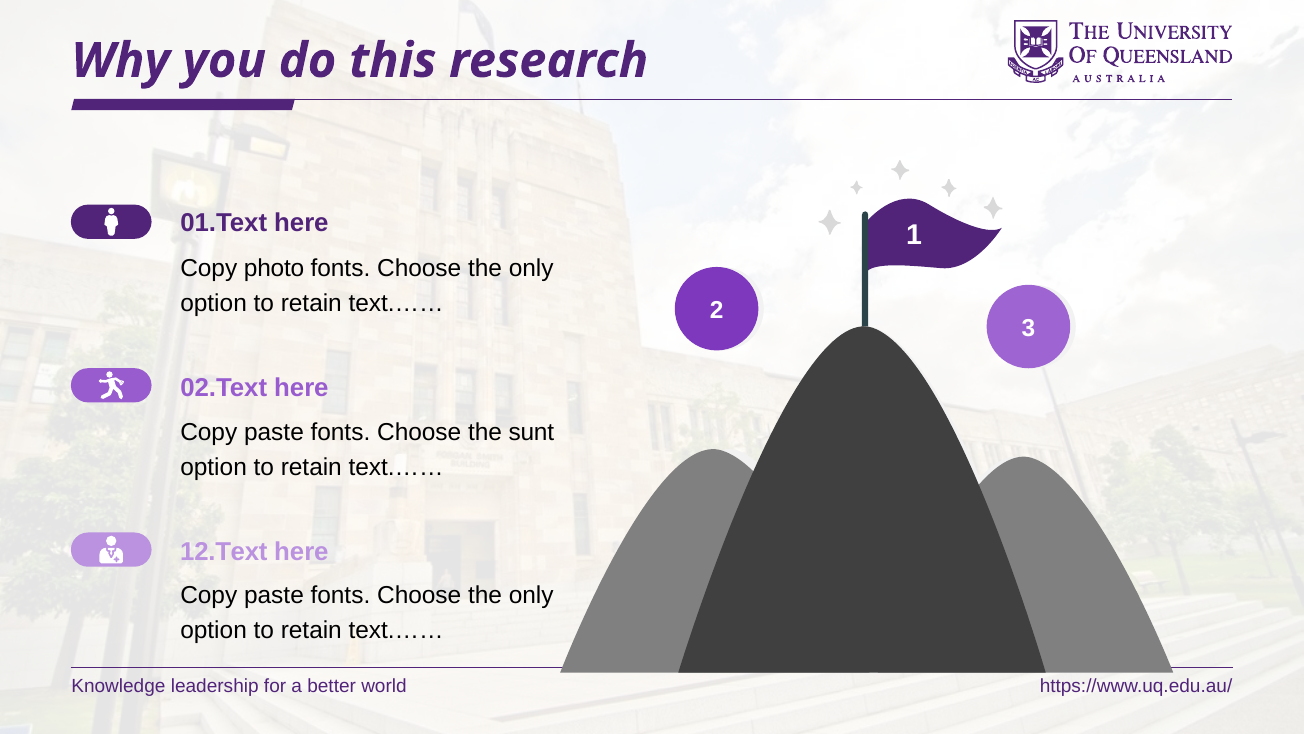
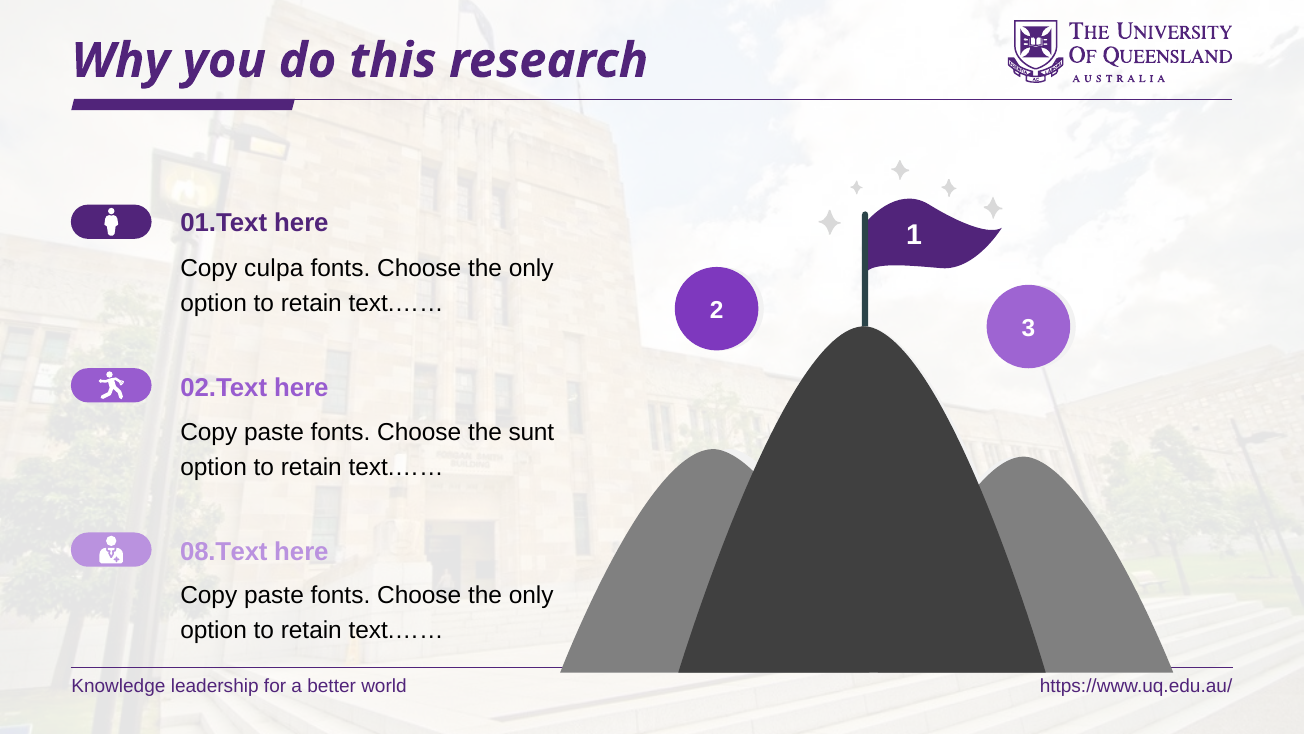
photo: photo -> culpa
12.Text: 12.Text -> 08.Text
